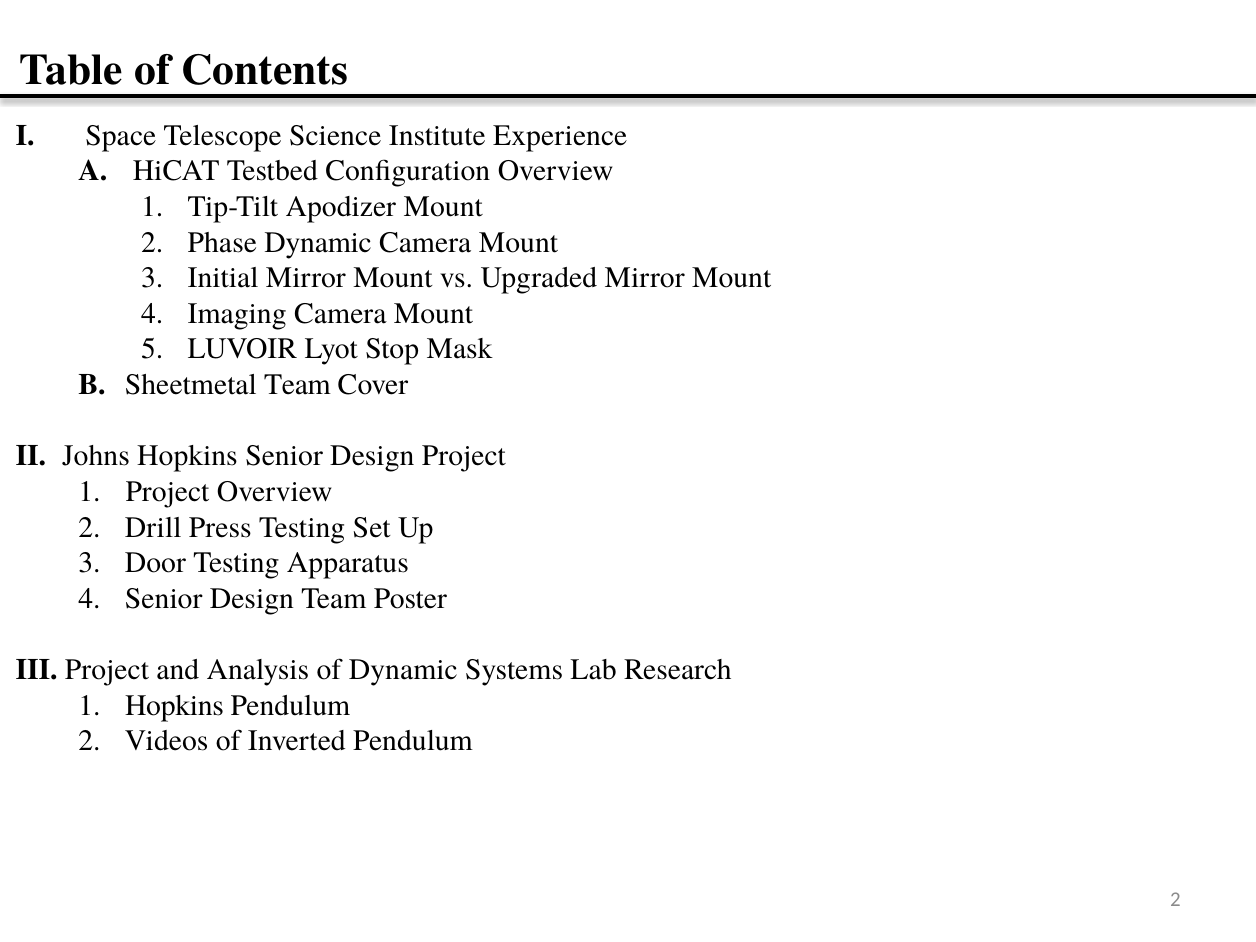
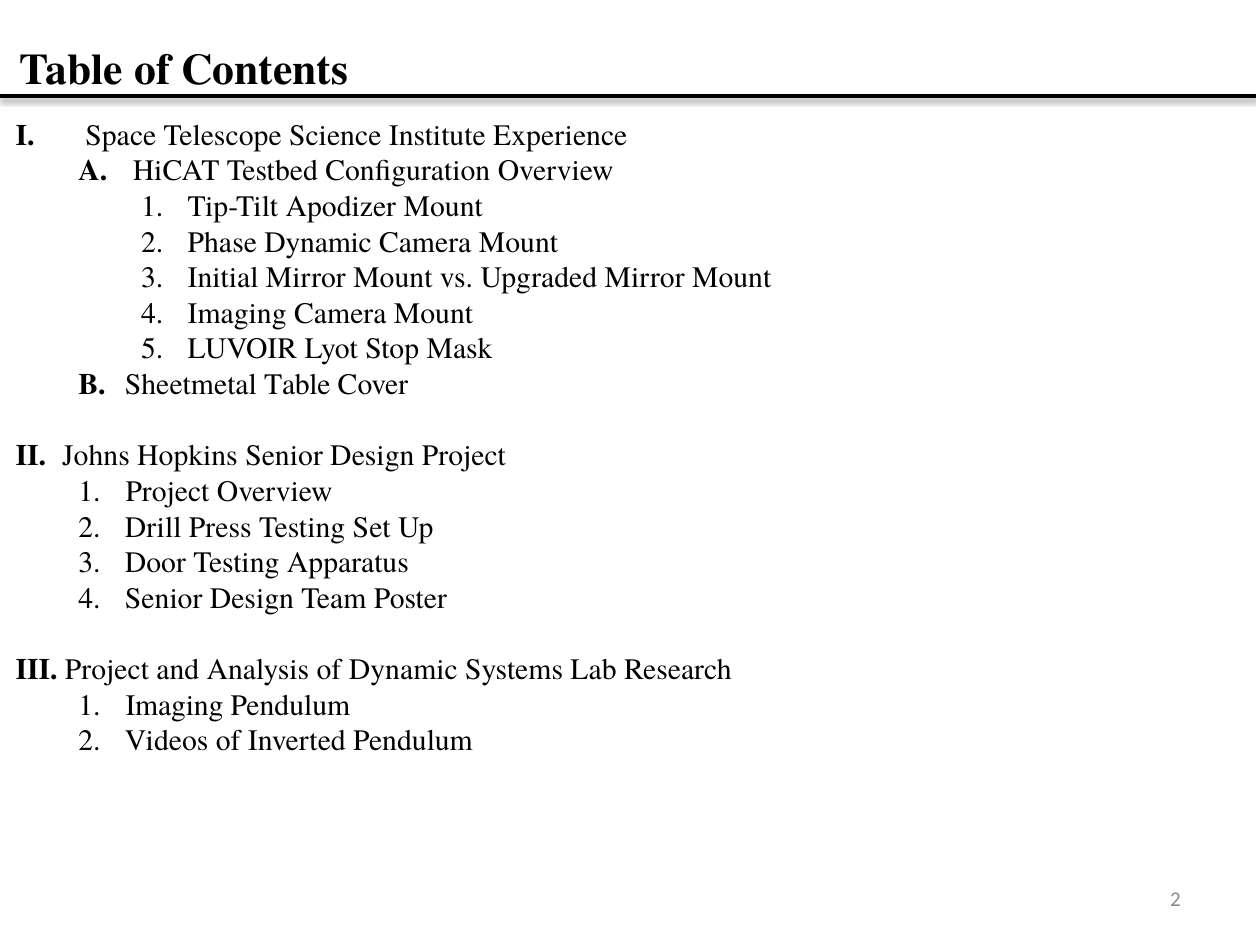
Sheetmetal Team: Team -> Table
Hopkins at (174, 705): Hopkins -> Imaging
